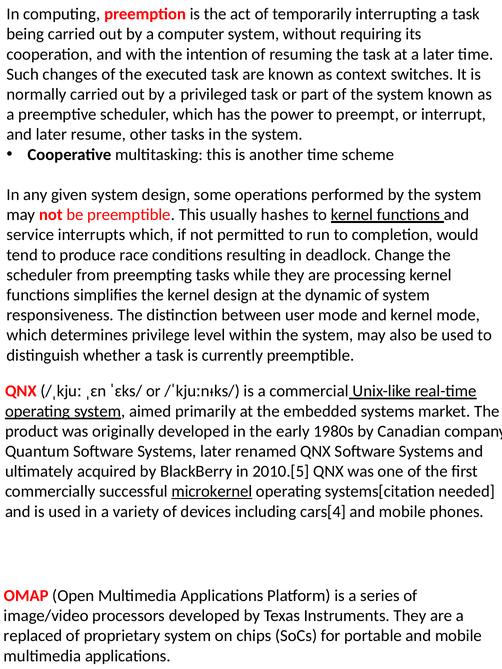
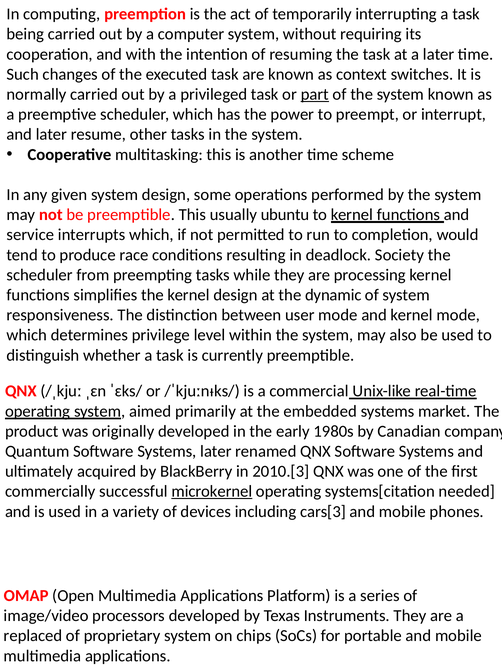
part underline: none -> present
hashes: hashes -> ubuntu
Change: Change -> Society
2010.[5: 2010.[5 -> 2010.[3
cars[4: cars[4 -> cars[3
